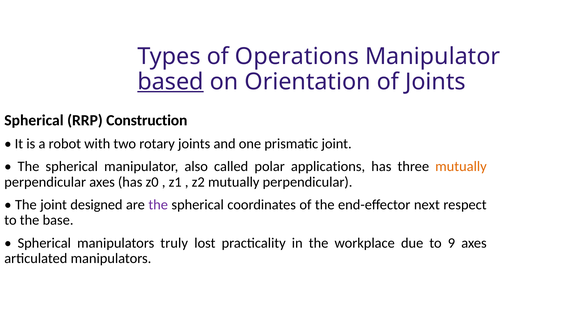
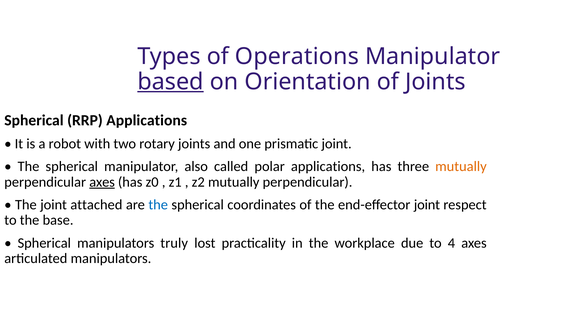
RRP Construction: Construction -> Applications
axes at (102, 182) underline: none -> present
designed: designed -> attached
the at (158, 205) colour: purple -> blue
end-effector next: next -> joint
9: 9 -> 4
